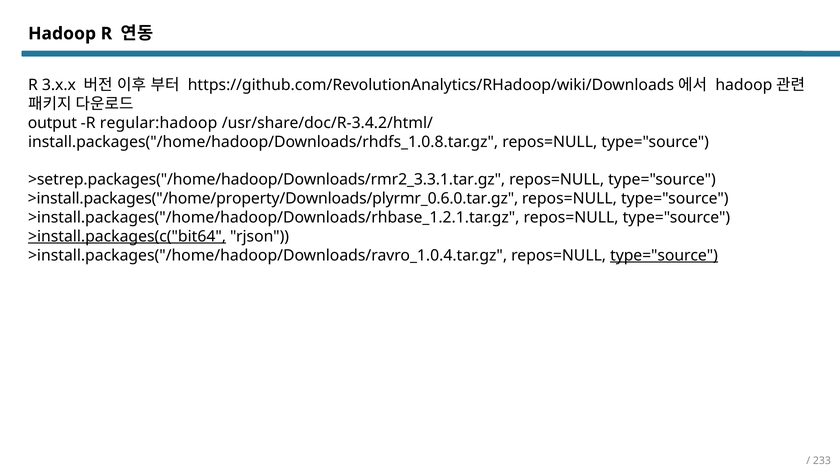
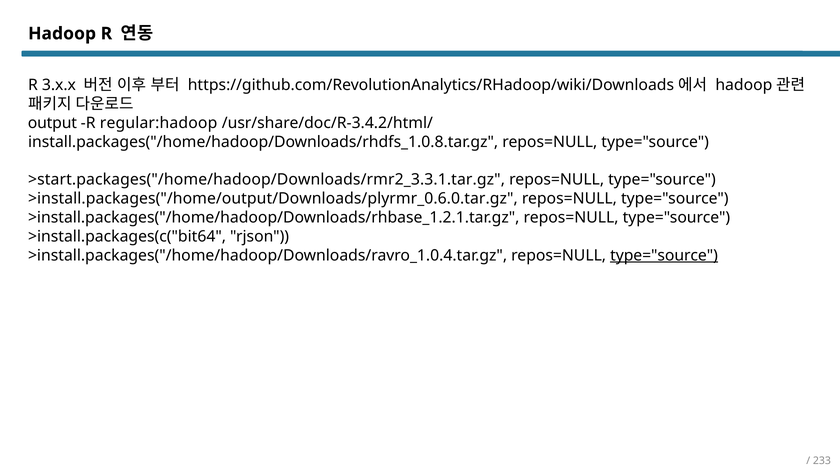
>setrep.packages("/home/hadoop/Downloads/rmr2_3.3.1.tar.gz: >setrep.packages("/home/hadoop/Downloads/rmr2_3.3.1.tar.gz -> >start.packages("/home/hadoop/Downloads/rmr2_3.3.1.tar.gz
>install.packages("/home/property/Downloads/plyrmr_0.6.0.tar.gz: >install.packages("/home/property/Downloads/plyrmr_0.6.0.tar.gz -> >install.packages("/home/output/Downloads/plyrmr_0.6.0.tar.gz
>install.packages(c("bit64 underline: present -> none
